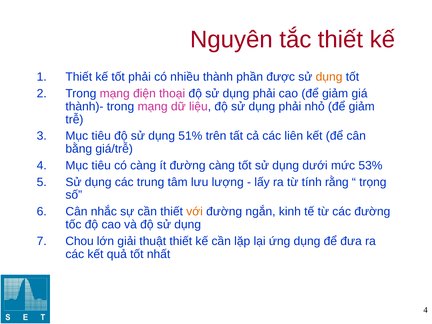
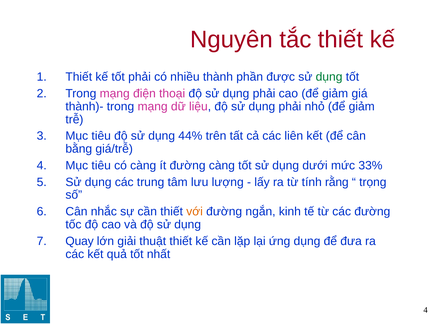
dụng at (329, 77) colour: orange -> green
51%: 51% -> 44%
53%: 53% -> 33%
Chou: Chou -> Quay
